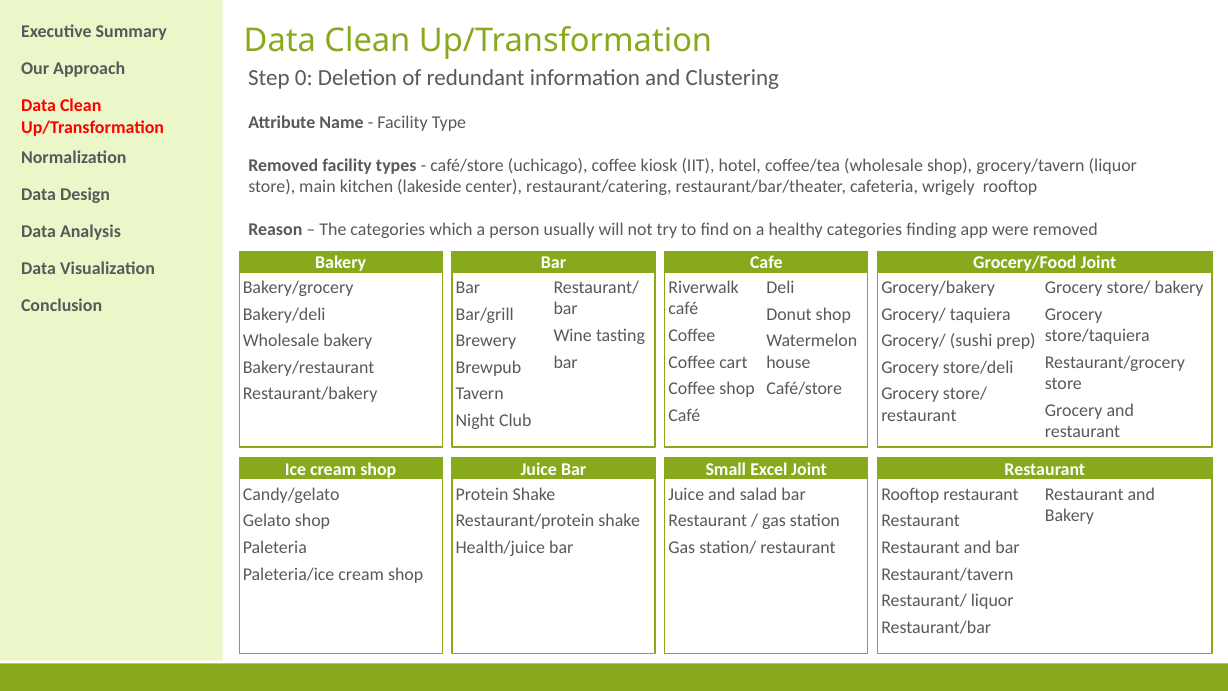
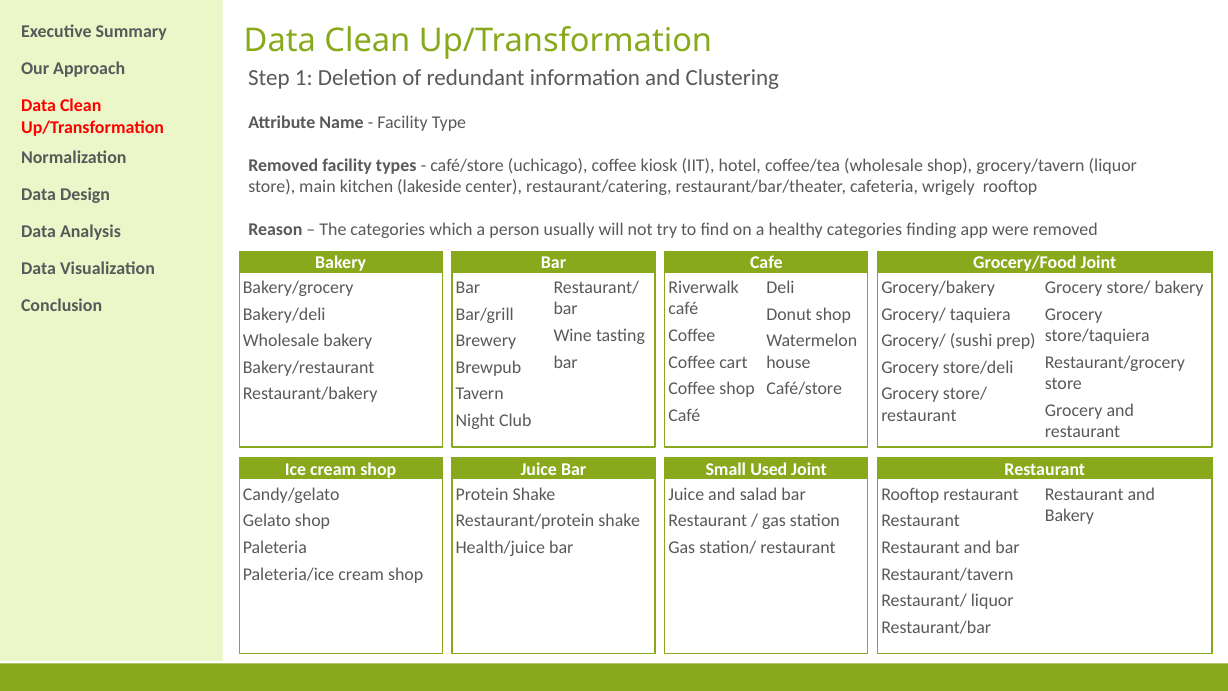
0: 0 -> 1
Excel: Excel -> Used
